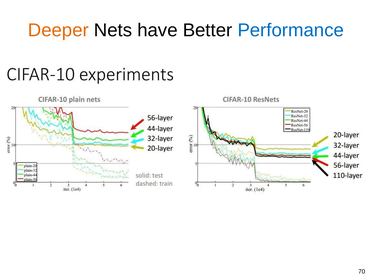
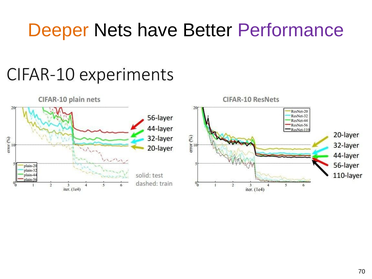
Performance colour: blue -> purple
